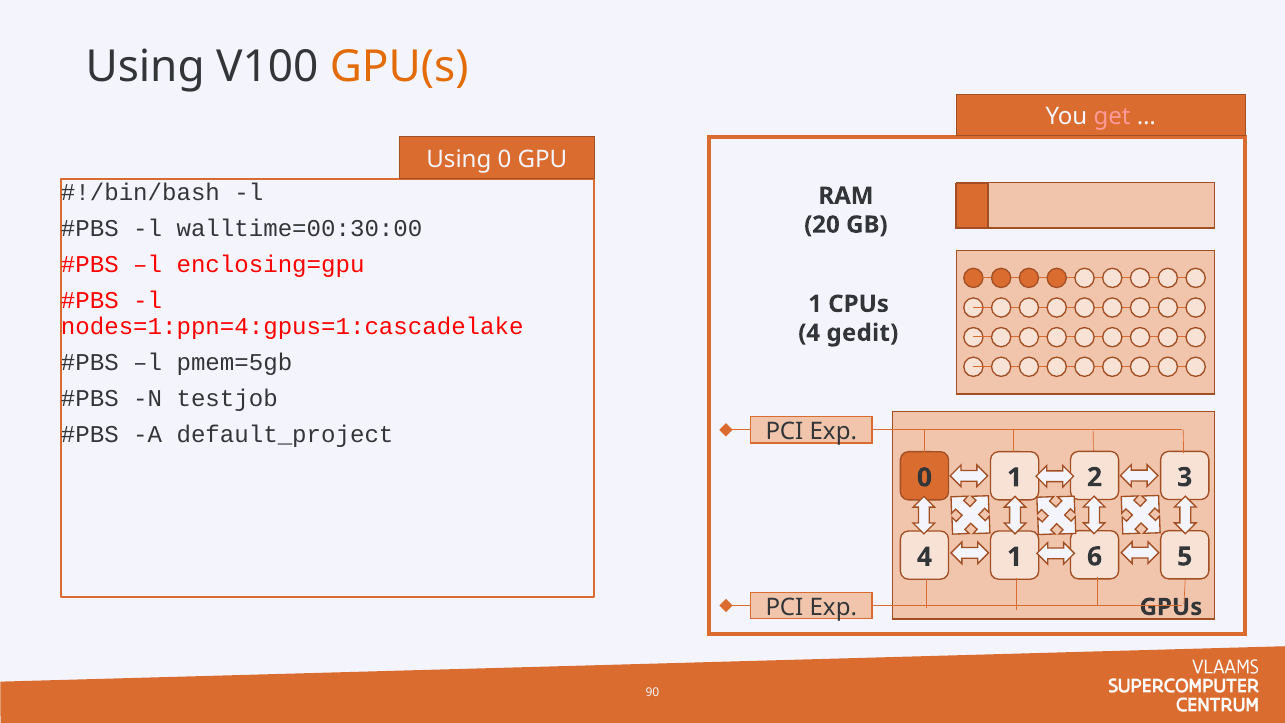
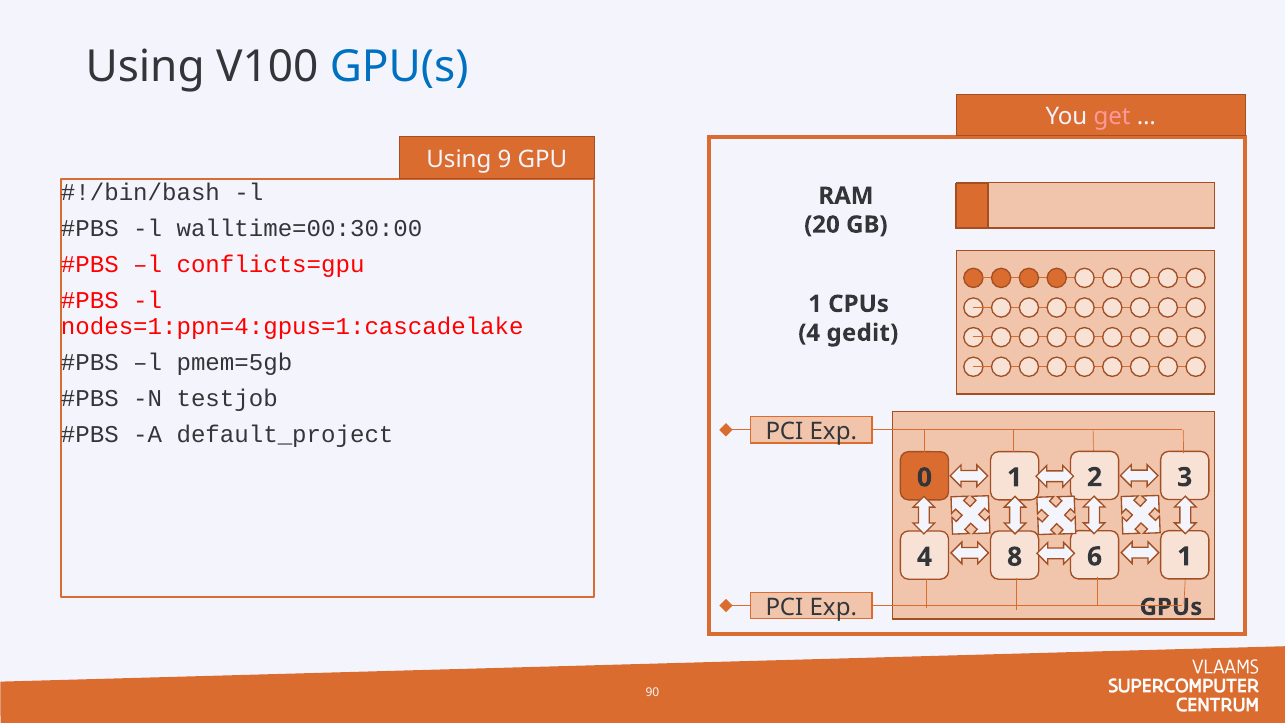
GPU(s colour: orange -> blue
Using 0: 0 -> 9
enclosing=gpu: enclosing=gpu -> conflicts=gpu
6 5: 5 -> 1
4 1: 1 -> 8
